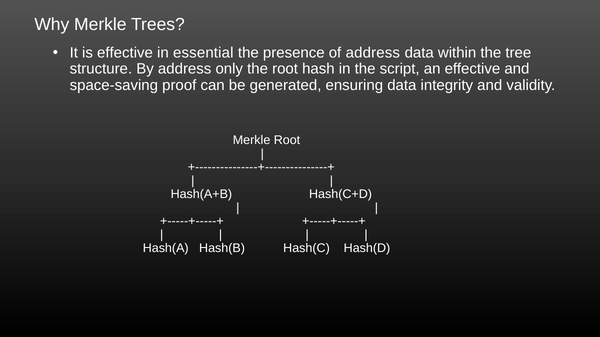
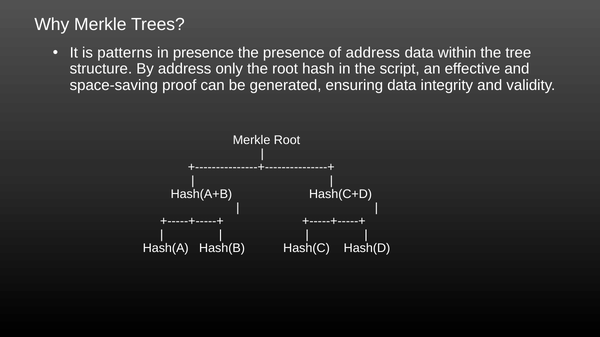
is effective: effective -> patterns
in essential: essential -> presence
